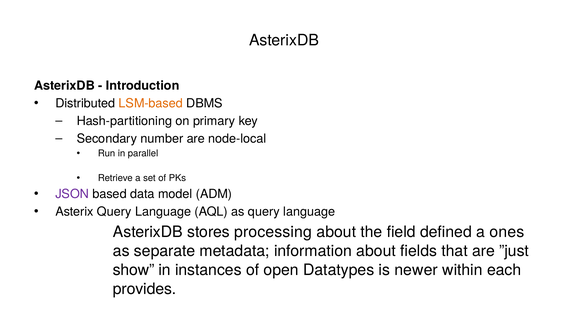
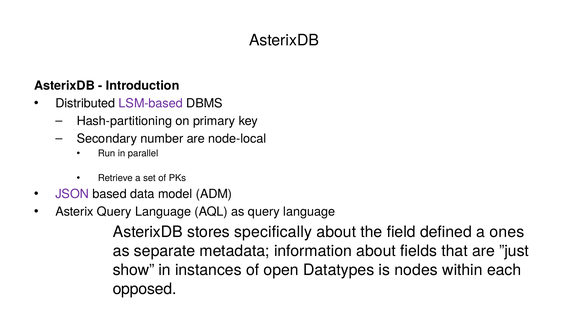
LSM-based colour: orange -> purple
processing: processing -> specifically
newer: newer -> nodes
provides: provides -> opposed
